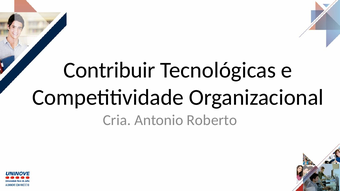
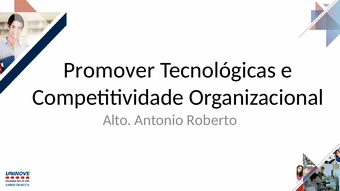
Contribuir: Contribuir -> Promover
Cria: Cria -> Alto
